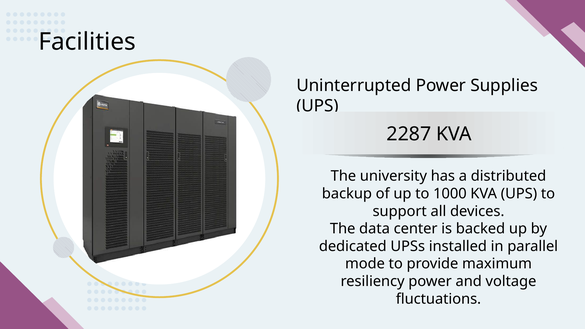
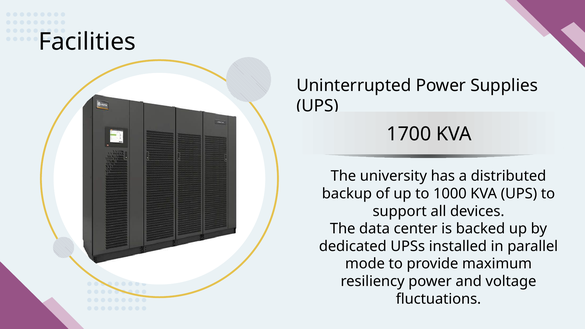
2287: 2287 -> 1700
